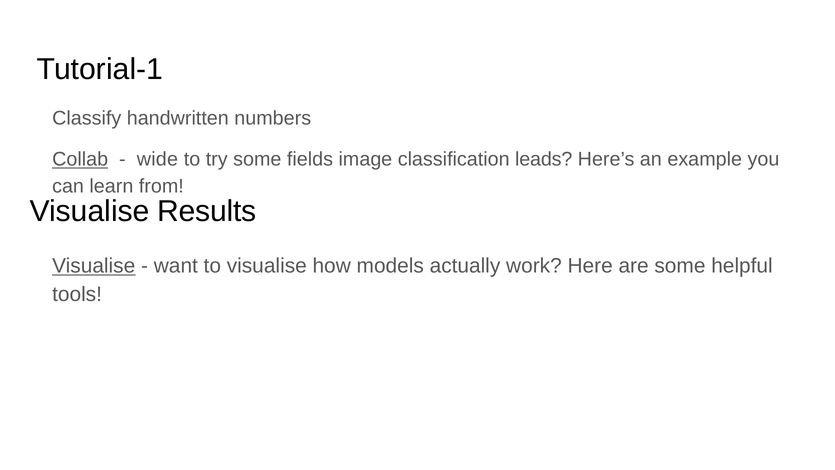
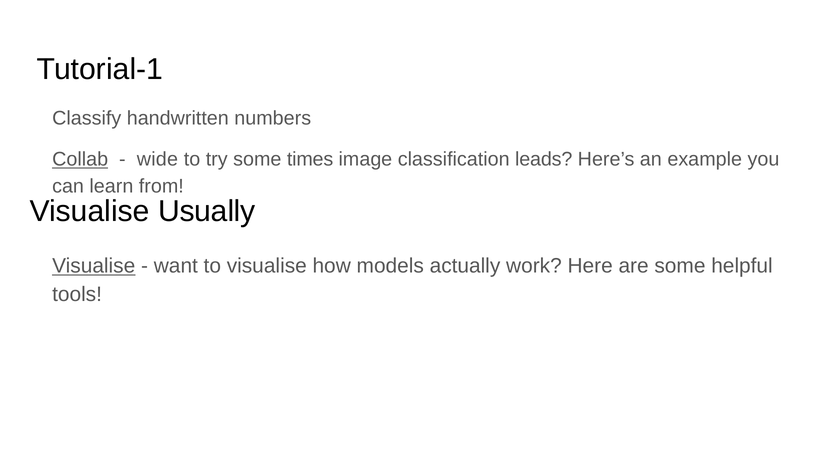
fields: fields -> times
Results: Results -> Usually
